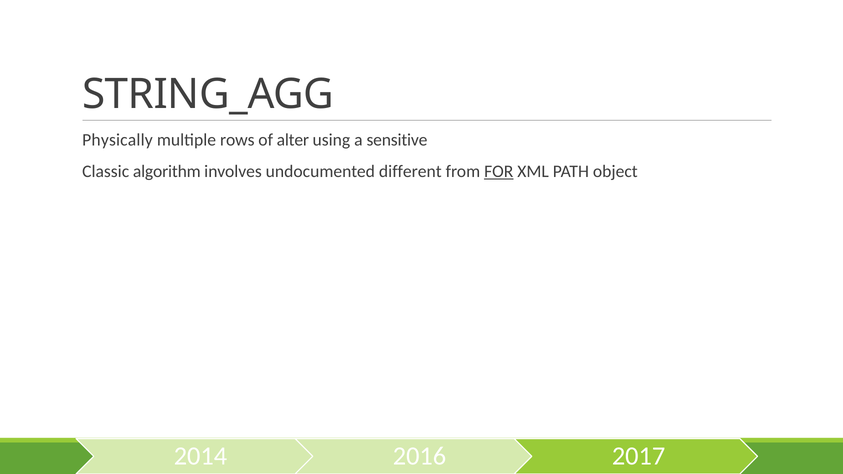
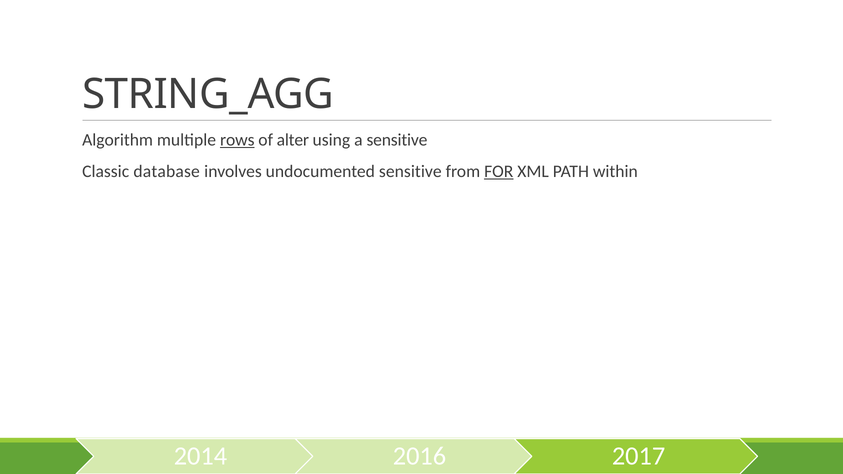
Physically: Physically -> Algorithm
rows underline: none -> present
algorithm: algorithm -> database
undocumented different: different -> sensitive
object: object -> within
